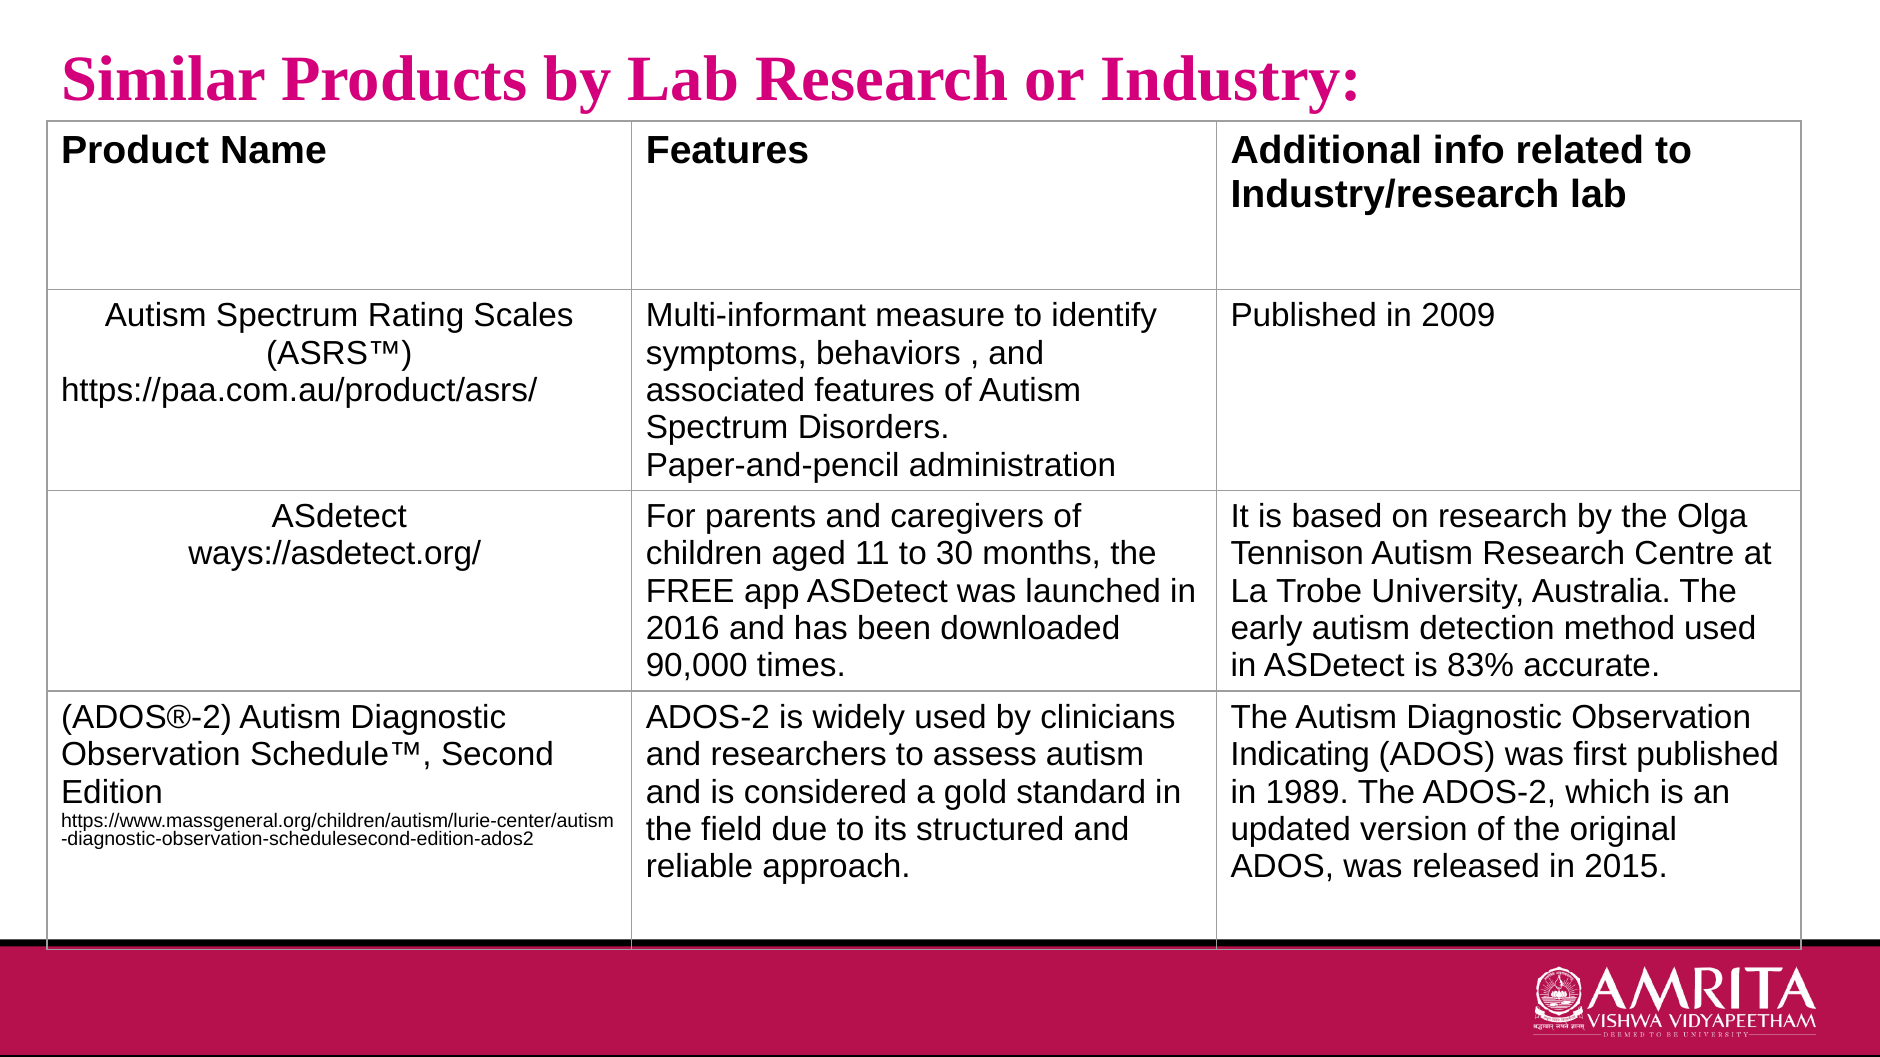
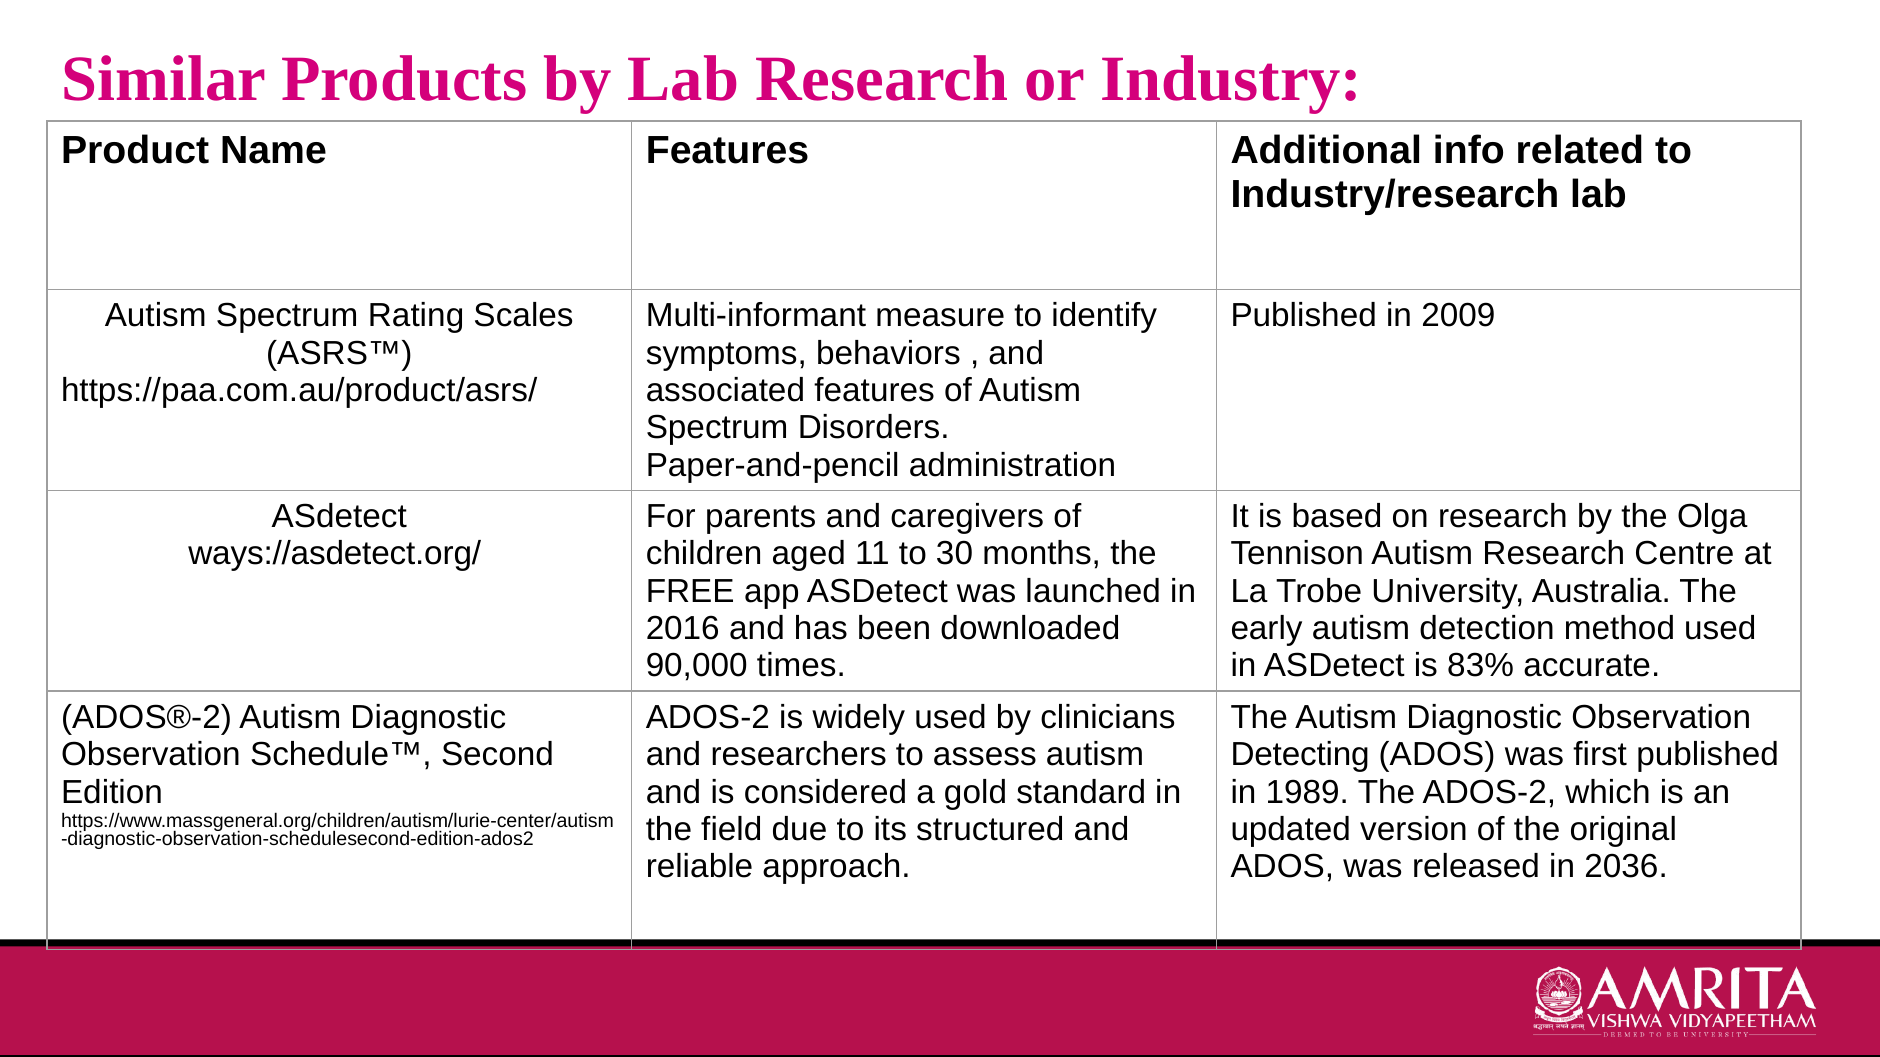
Indicating: Indicating -> Detecting
2015: 2015 -> 2036
